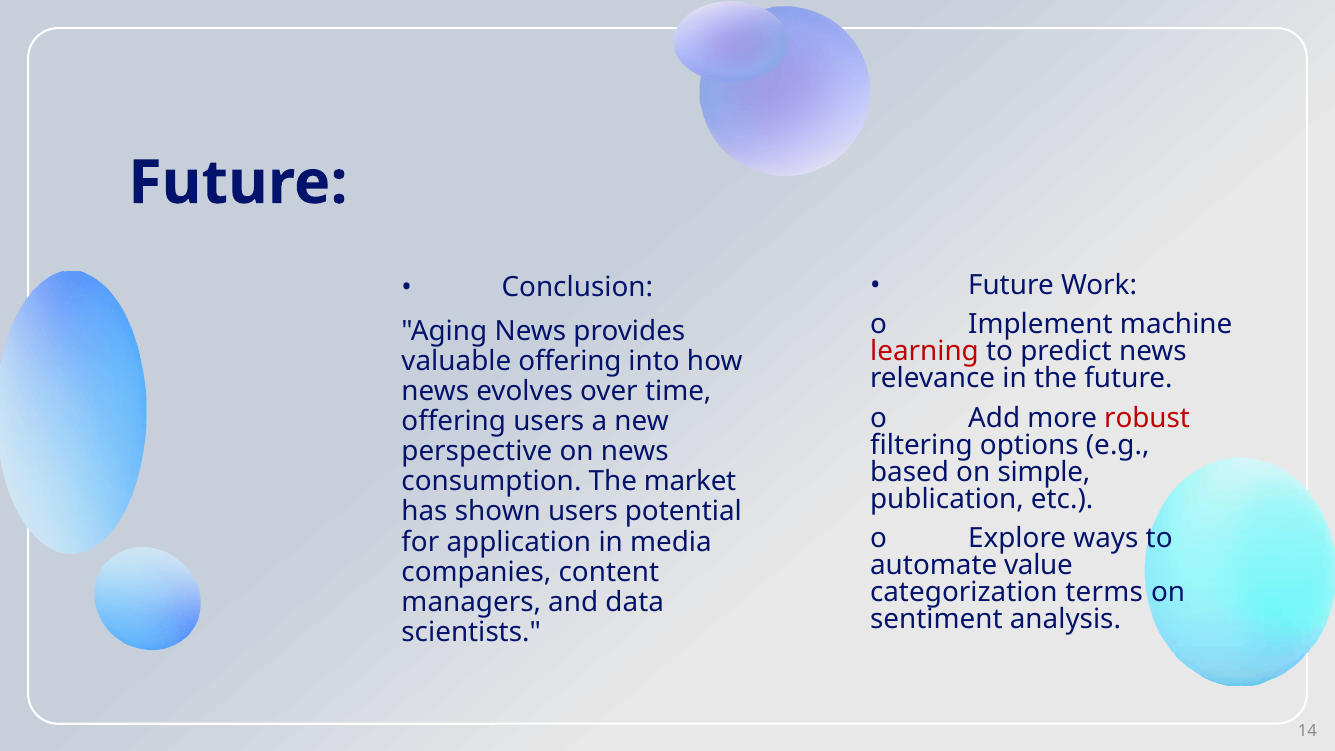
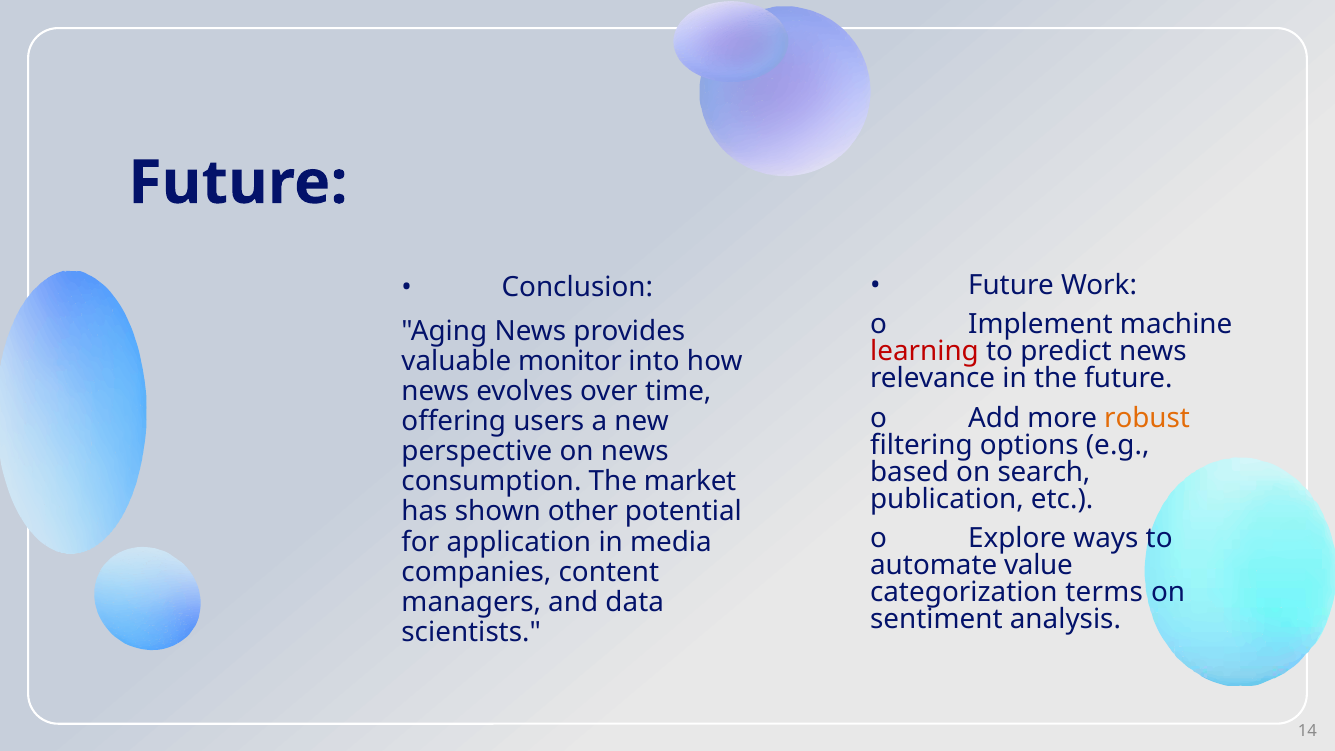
valuable offering: offering -> monitor
robust colour: red -> orange
simple: simple -> search
shown users: users -> other
